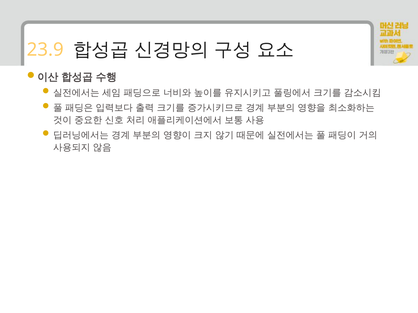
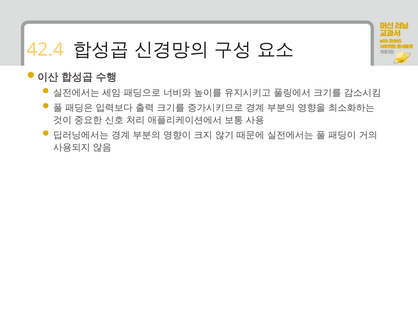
23.9: 23.9 -> 42.4
